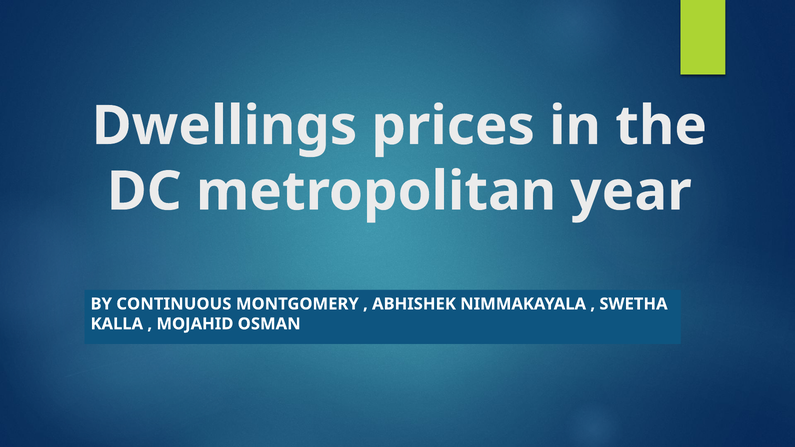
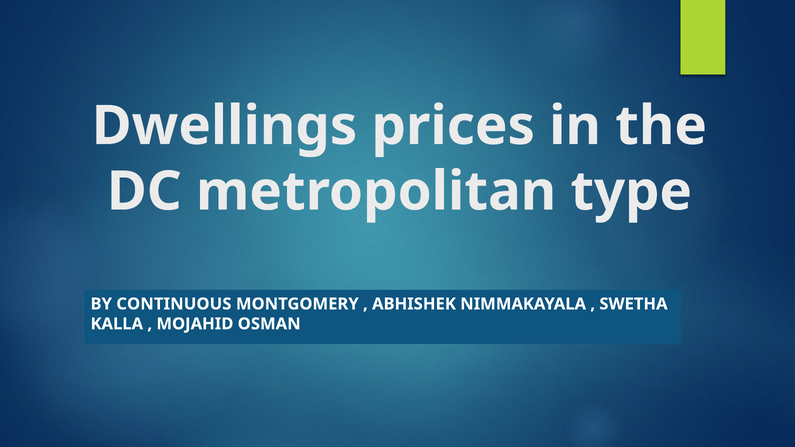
year: year -> type
